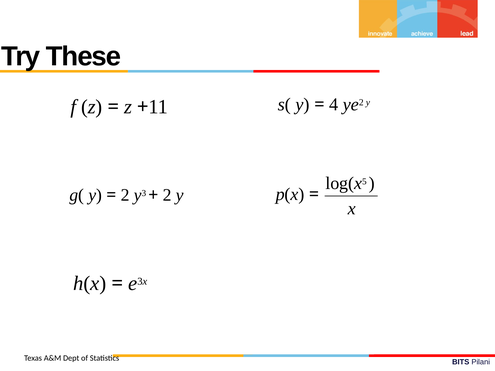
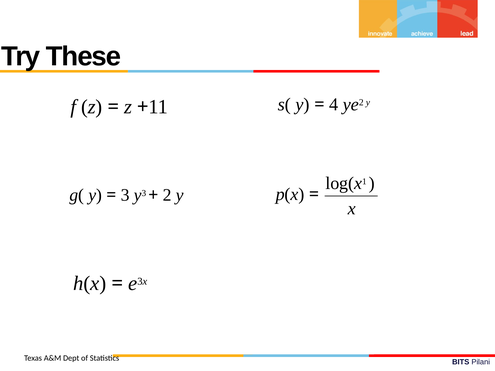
5: 5 -> 1
2 at (125, 195): 2 -> 3
